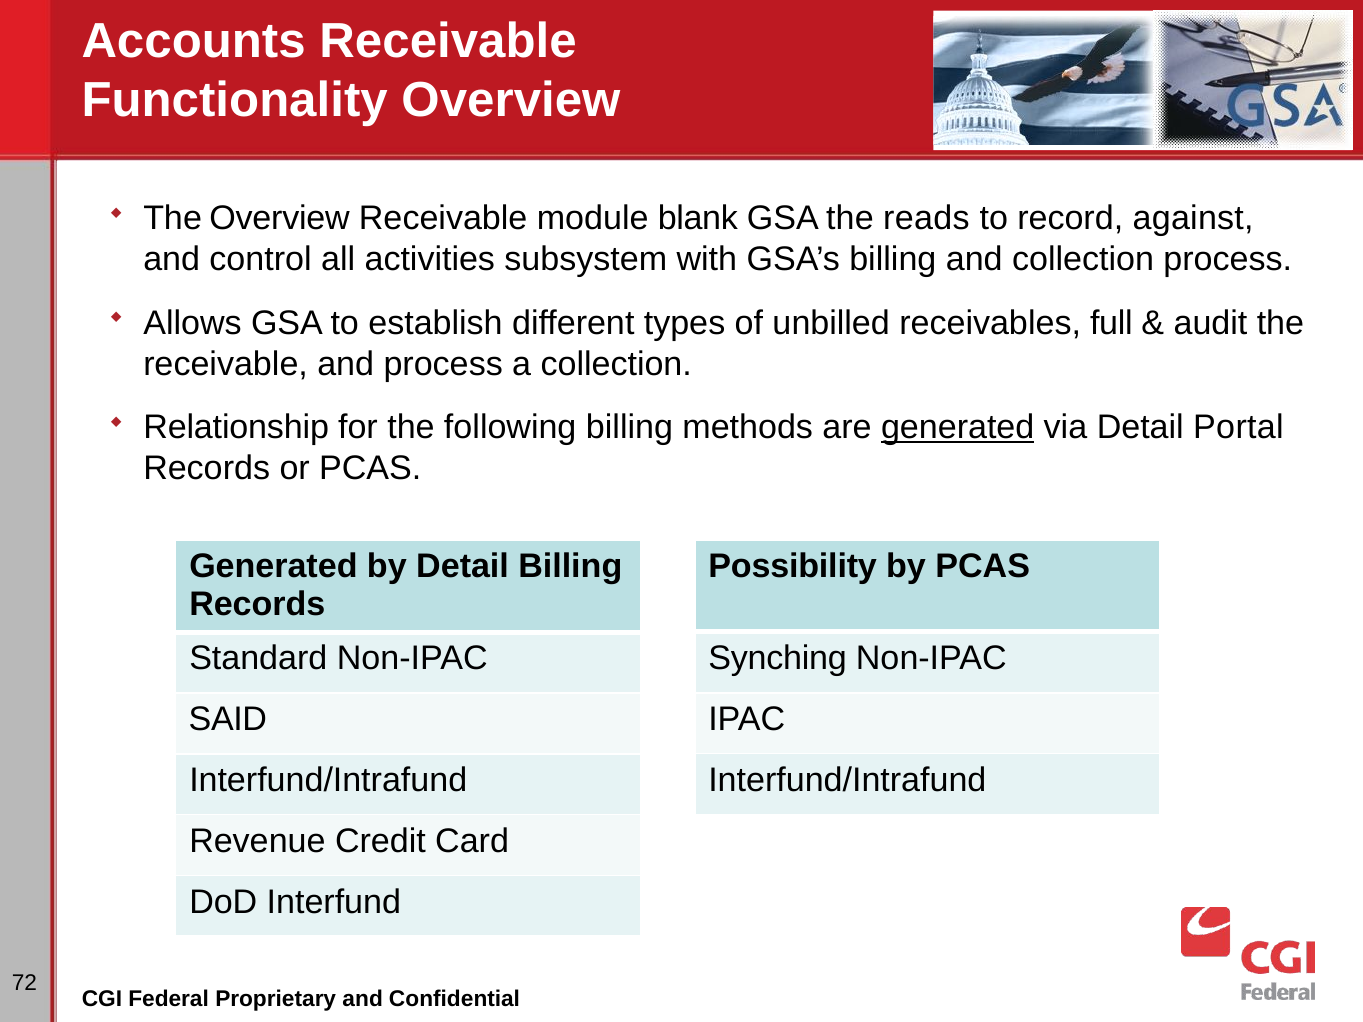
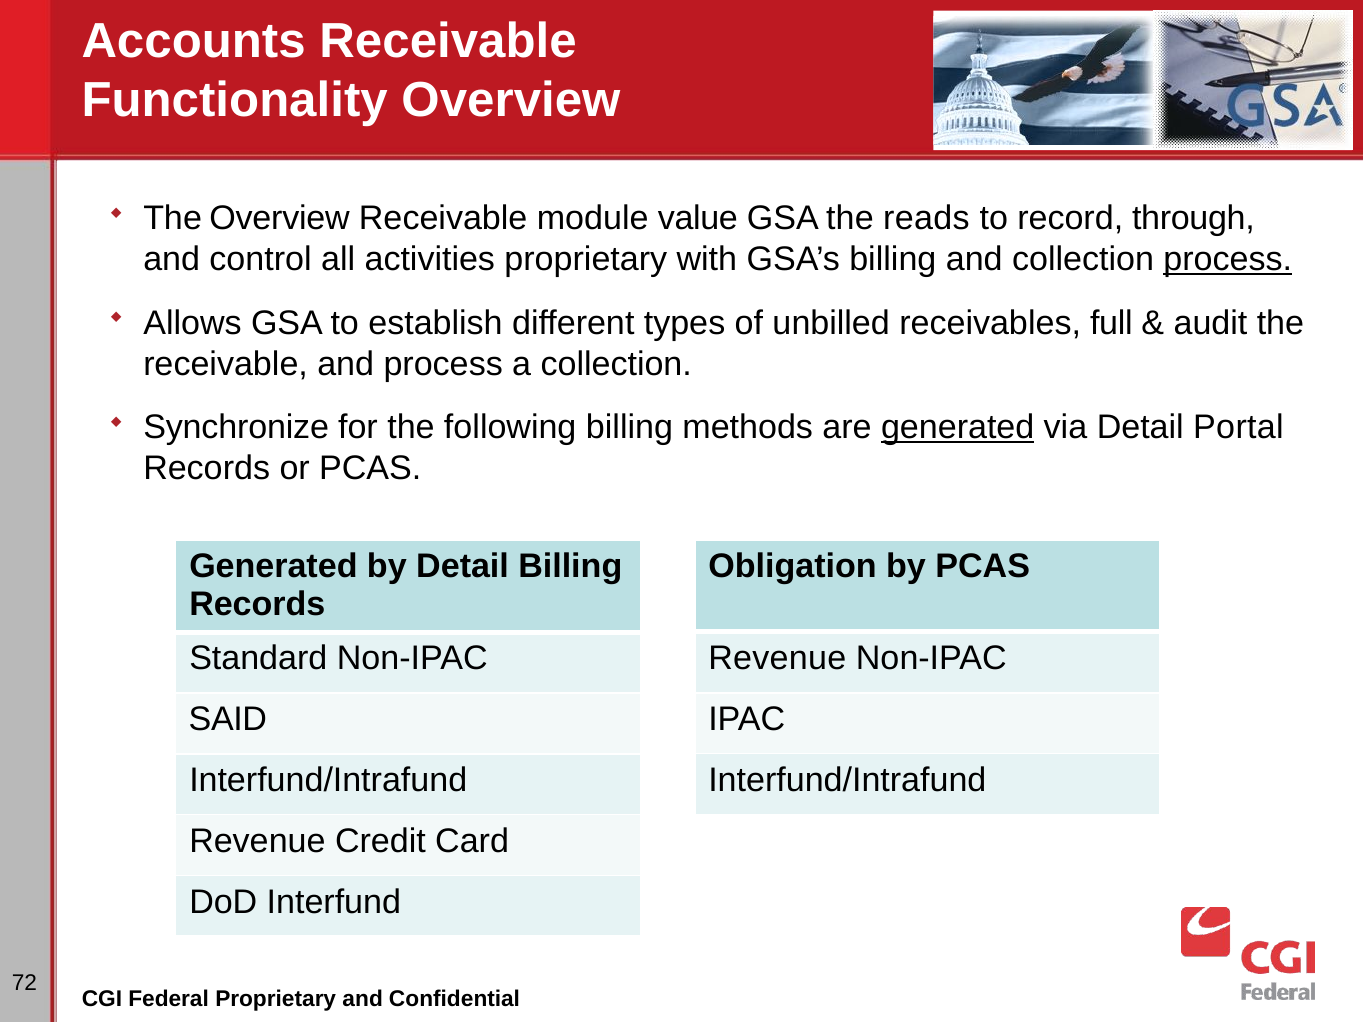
blank: blank -> value
against: against -> through
activities subsystem: subsystem -> proprietary
process at (1228, 260) underline: none -> present
Relationship: Relationship -> Synchronize
Possibility: Possibility -> Obligation
Synching at (778, 659): Synching -> Revenue
